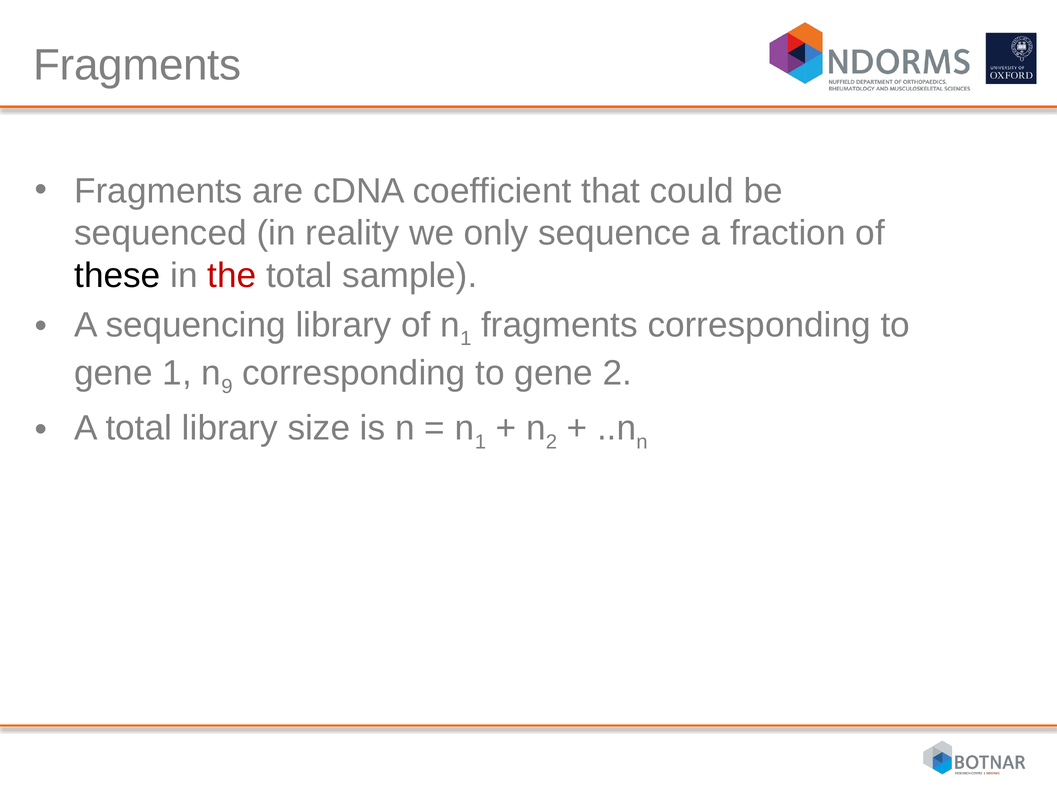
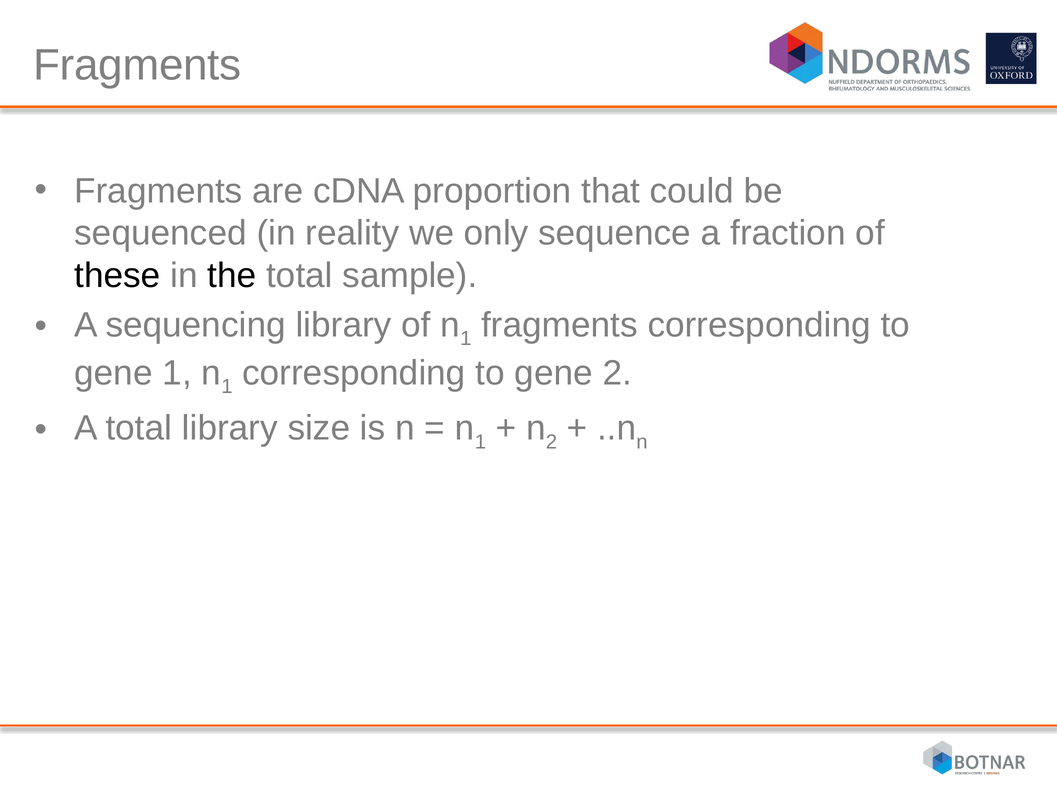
coefficient: coefficient -> proportion
the colour: red -> black
1 n 9: 9 -> 1
